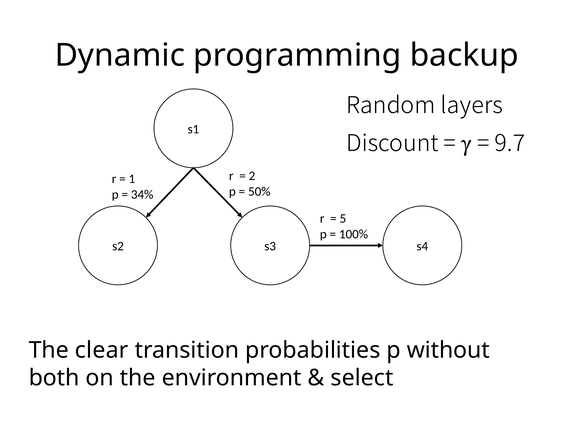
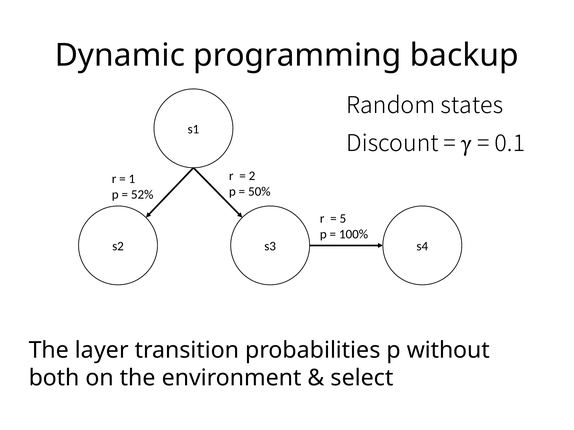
layers: layers -> states
9.7: 9.7 -> 0.1
34%: 34% -> 52%
clear: clear -> layer
